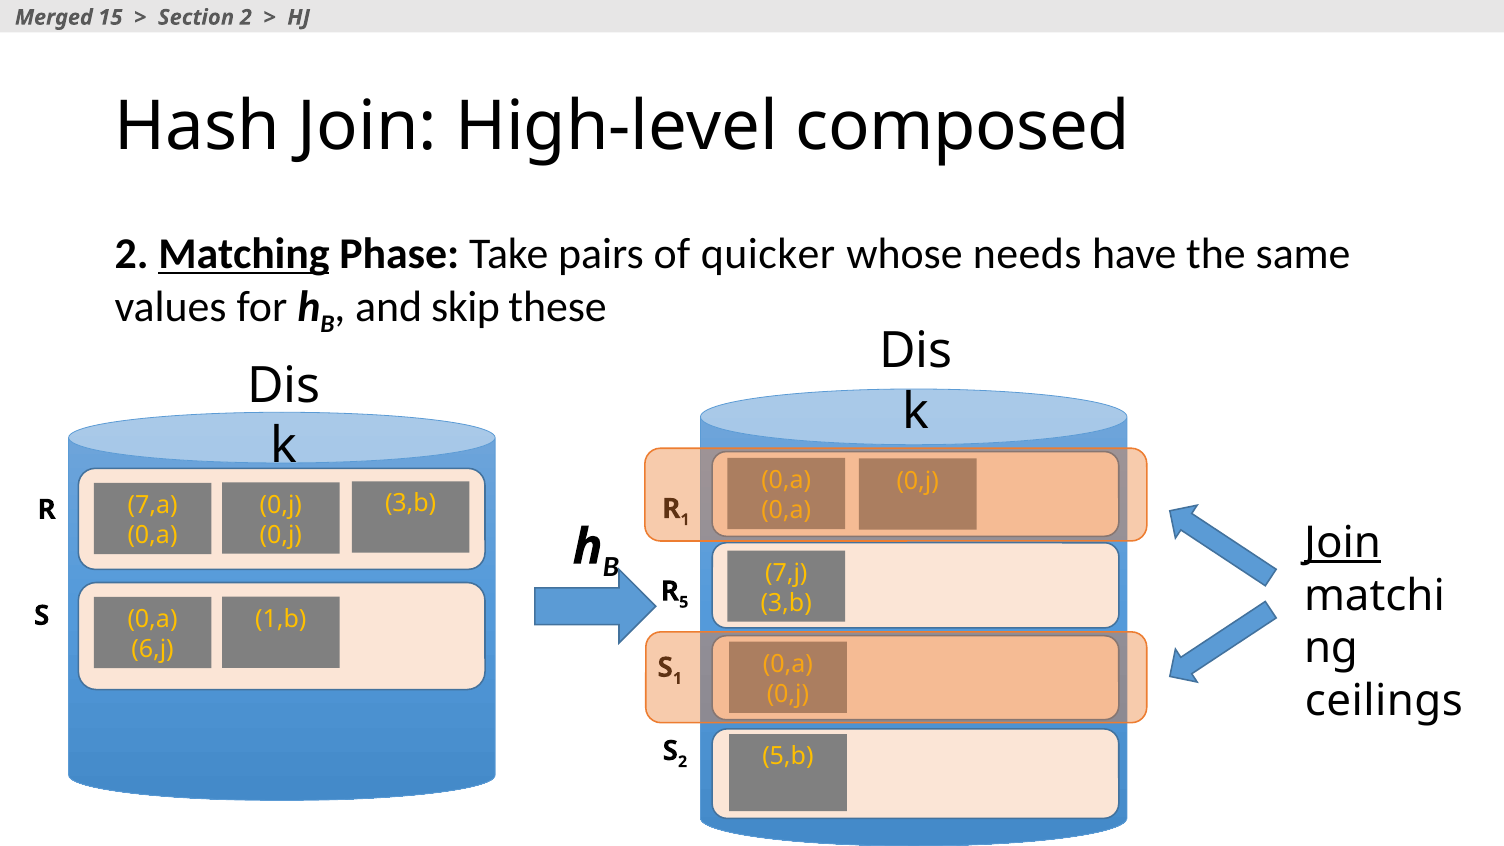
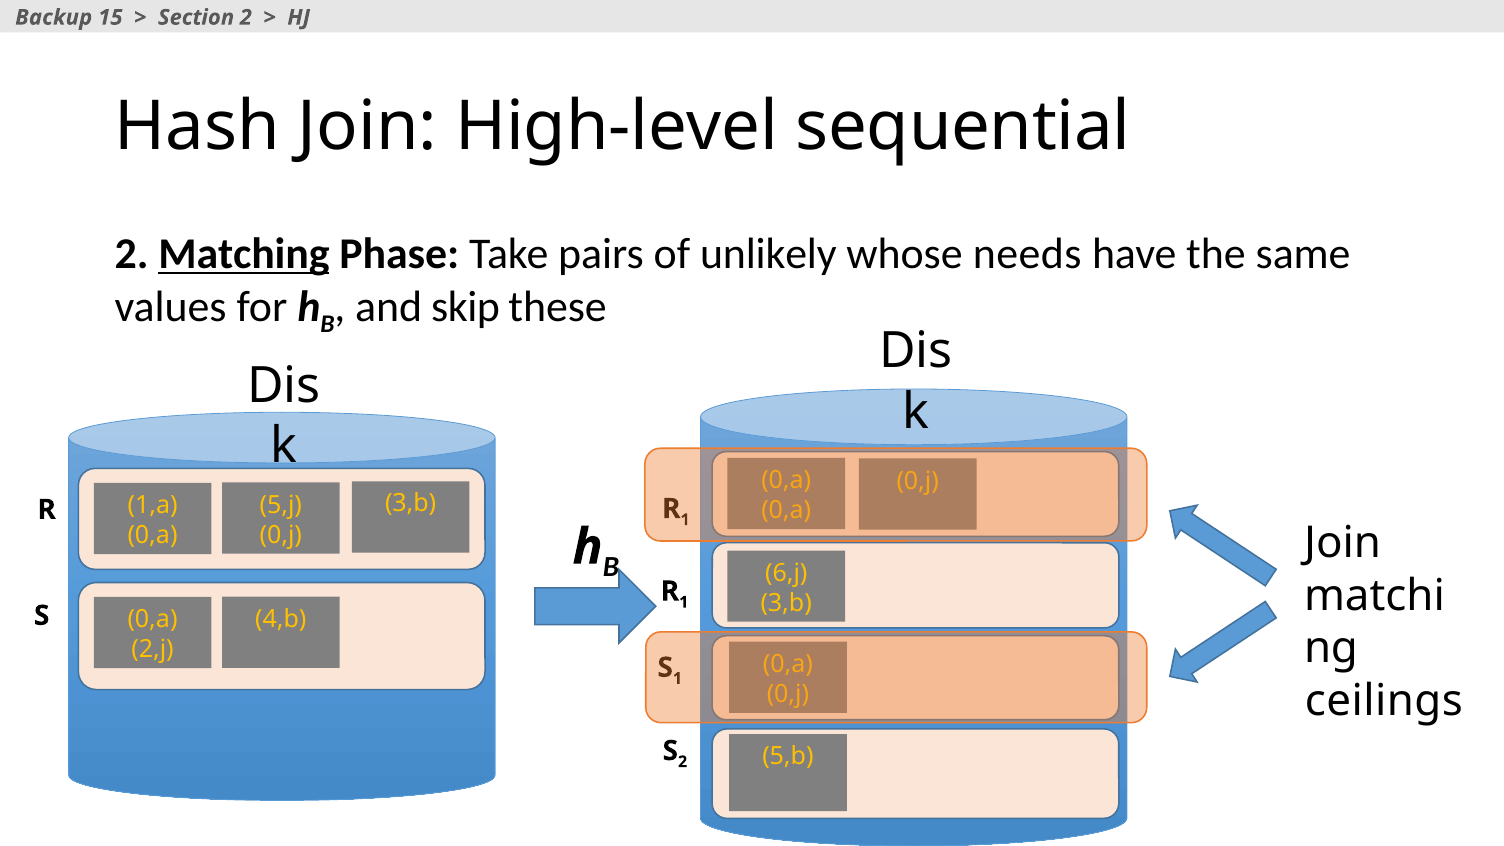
Merged: Merged -> Backup
composed: composed -> sequential
quicker: quicker -> unlikely
0,j at (281, 505): 0,j -> 5,j
7,a: 7,a -> 1,a
Join at (1343, 543) underline: present -> none
7,j: 7,j -> 6,j
5 at (684, 602): 5 -> 1
1,b: 1,b -> 4,b
6,j: 6,j -> 2,j
